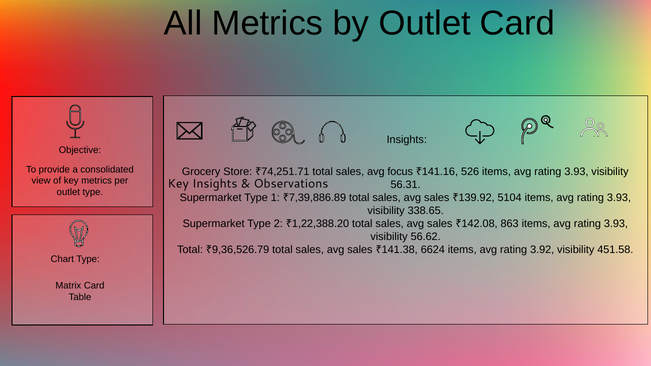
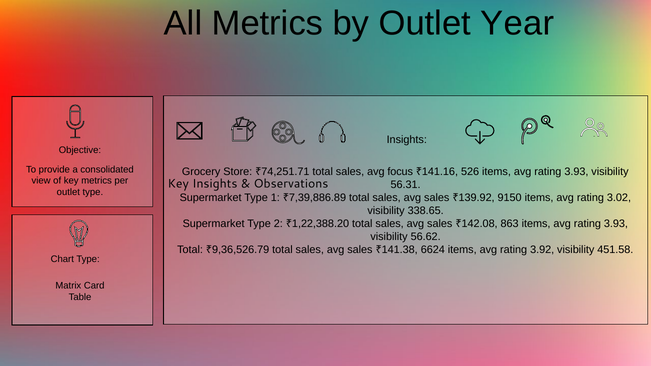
Outlet Card: Card -> Year
5104: 5104 -> 9150
3.93 at (619, 198): 3.93 -> 3.02
